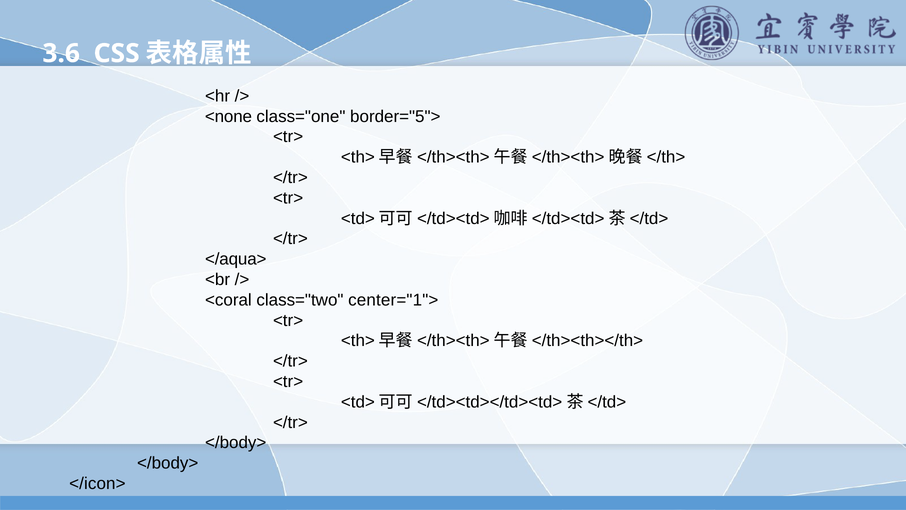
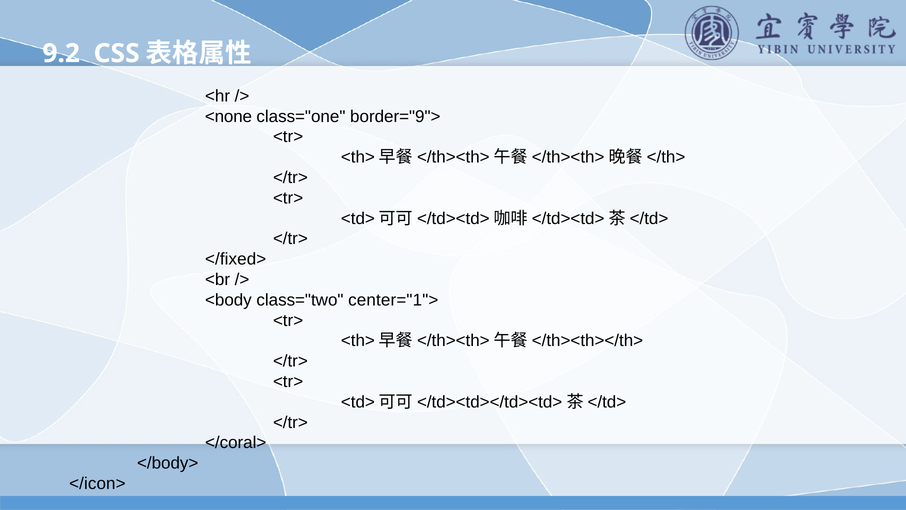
3.6: 3.6 -> 9.2
border="5">: border="5"> -> border="9">
</aqua>: </aqua> -> </fixed>
<coral: <coral -> <body
</body> at (236, 443): </body> -> </coral>
